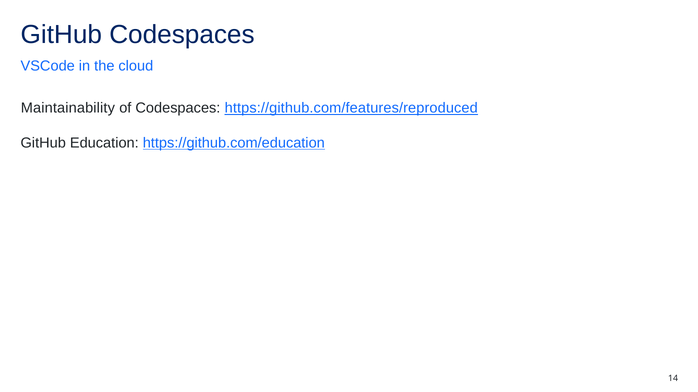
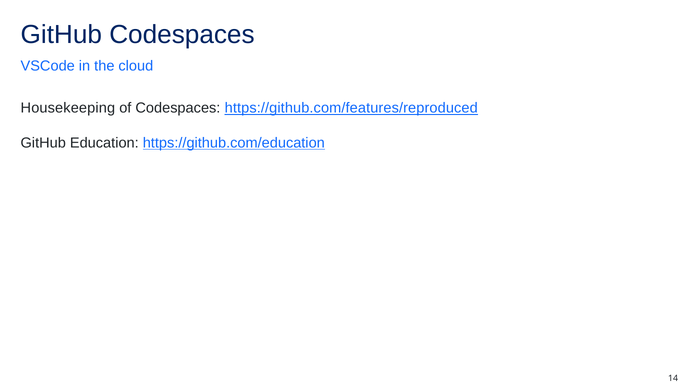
Maintainability: Maintainability -> Housekeeping
